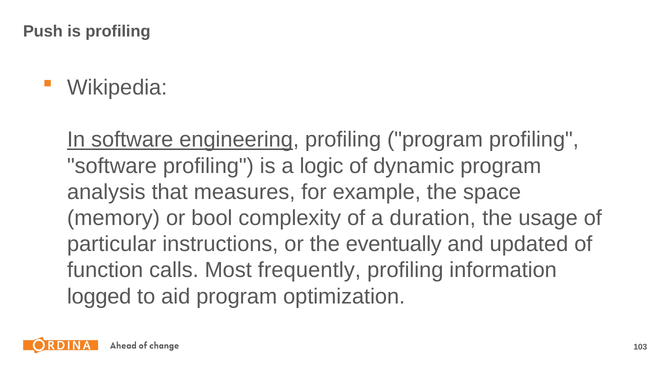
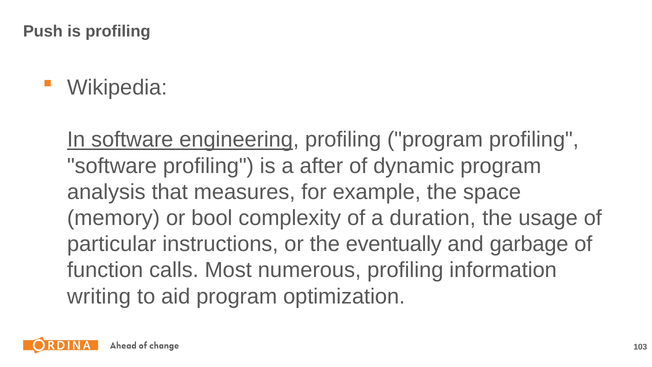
logic: logic -> after
updated: updated -> garbage
frequently: frequently -> numerous
logged: logged -> writing
